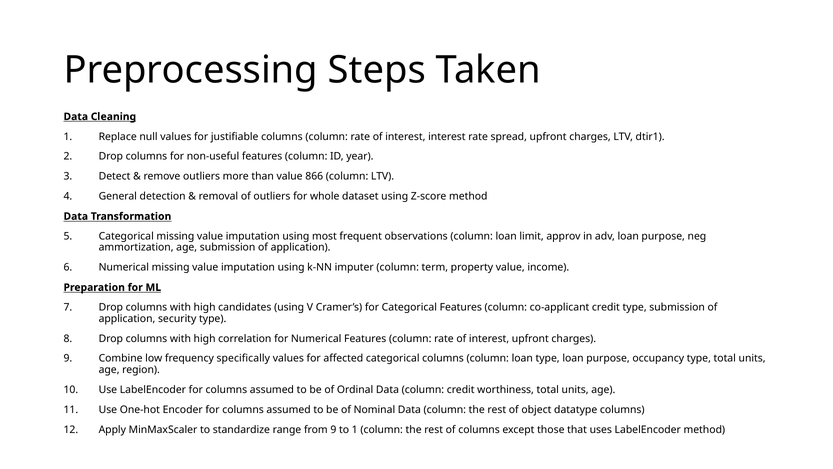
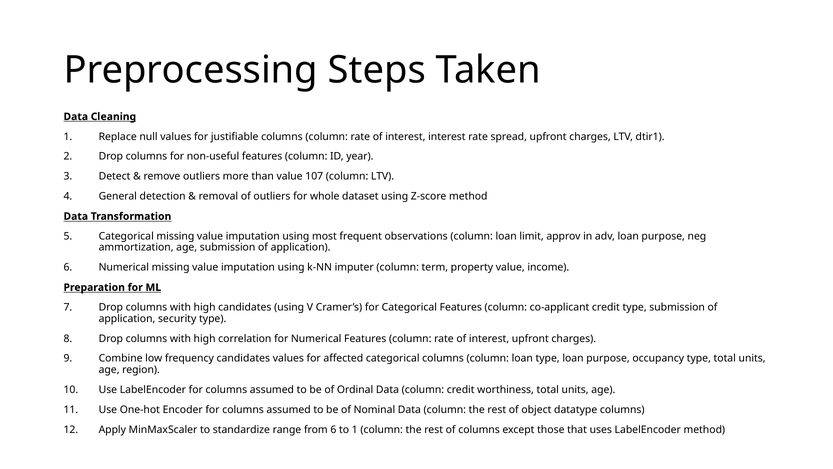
866: 866 -> 107
frequency specifically: specifically -> candidates
from 9: 9 -> 6
